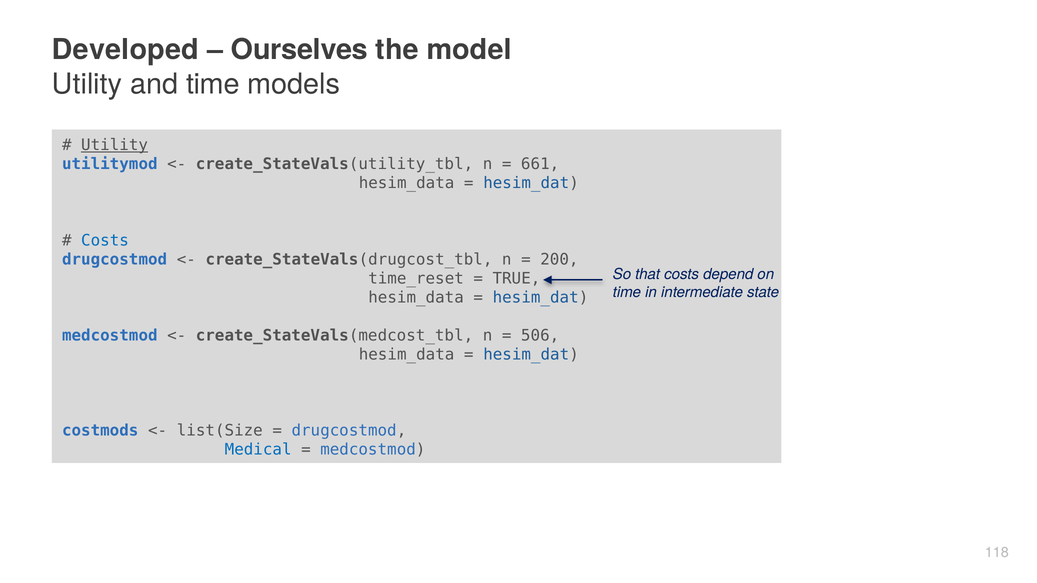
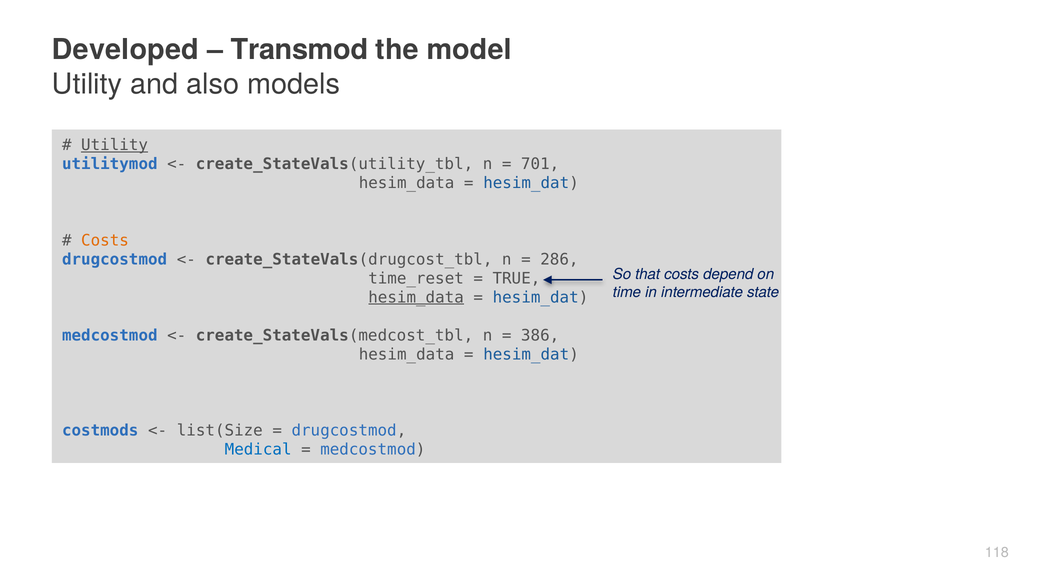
Ourselves: Ourselves -> Transmod
and time: time -> also
661: 661 -> 701
Costs at (105, 240) colour: blue -> orange
200: 200 -> 286
hesim_data at (416, 298) underline: none -> present
506: 506 -> 386
